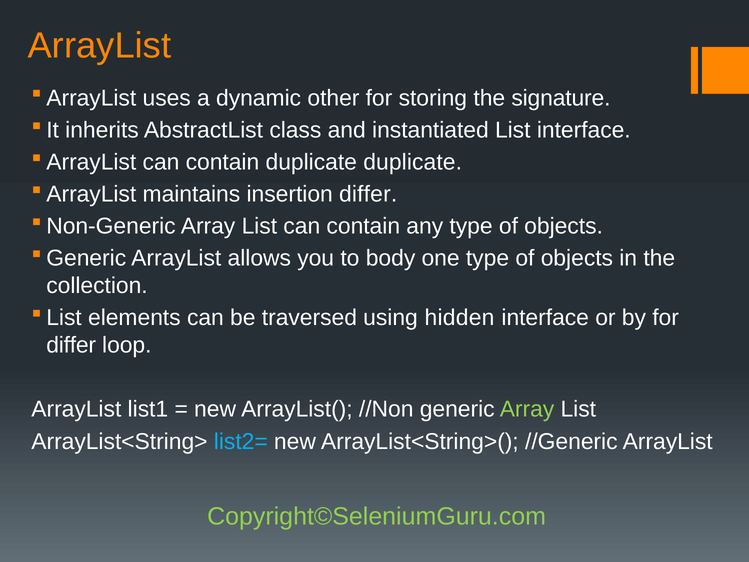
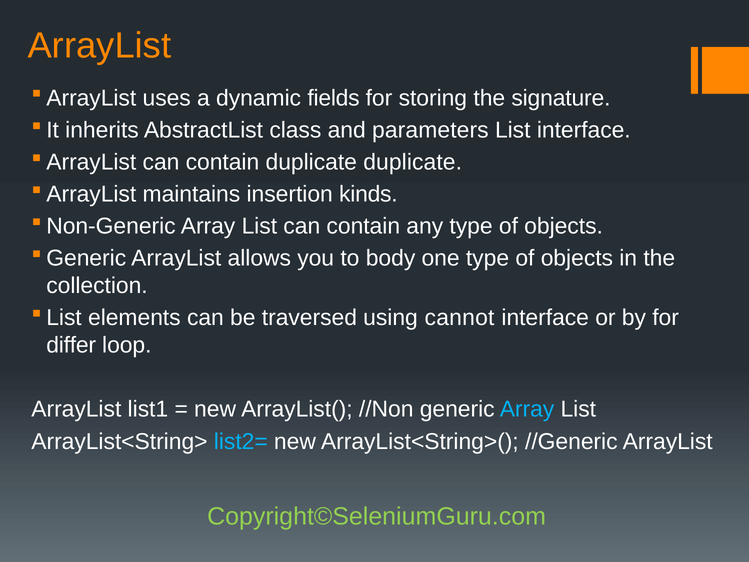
other: other -> fields
instantiated: instantiated -> parameters
insertion differ: differ -> kinds
hidden: hidden -> cannot
Array at (527, 409) colour: light green -> light blue
